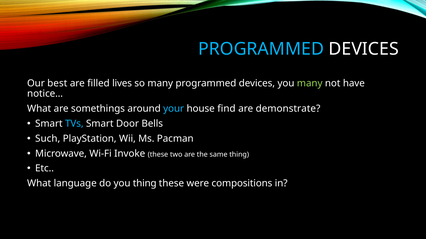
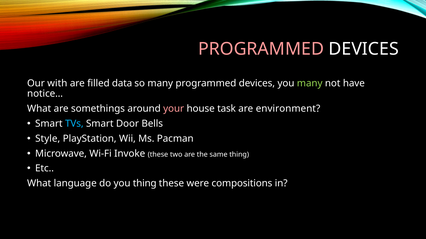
PROGRAMMED at (261, 49) colour: light blue -> pink
best: best -> with
lives: lives -> data
your colour: light blue -> pink
find: find -> task
demonstrate: demonstrate -> environment
Such: Such -> Style
